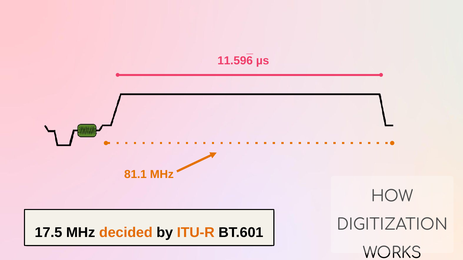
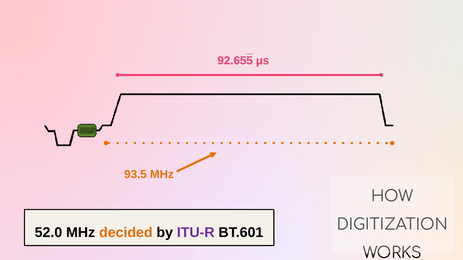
11.596: 11.596 -> 92.655
81.1: 81.1 -> 93.5
17.5: 17.5 -> 52.0
ITU-R colour: orange -> purple
